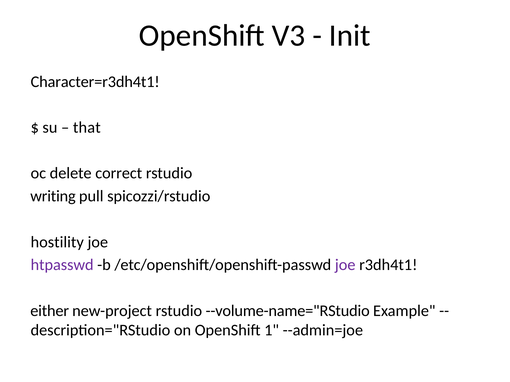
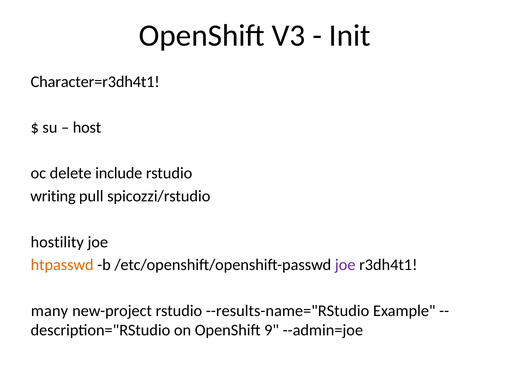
that: that -> host
correct: correct -> include
htpasswd colour: purple -> orange
either: either -> many
--volume-name="RStudio: --volume-name="RStudio -> --results-name="RStudio
1: 1 -> 9
